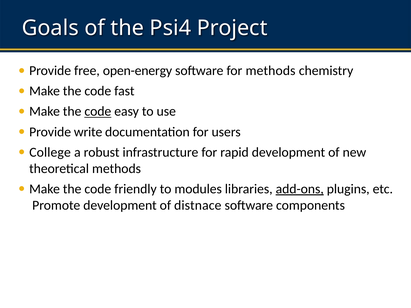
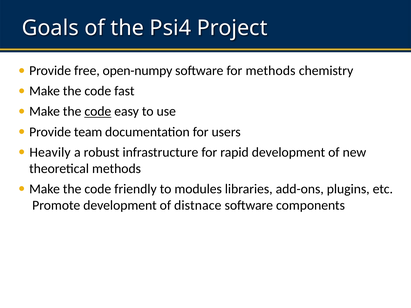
open-energy: open-energy -> open-numpy
write: write -> team
College: College -> Heavily
add-ons underline: present -> none
